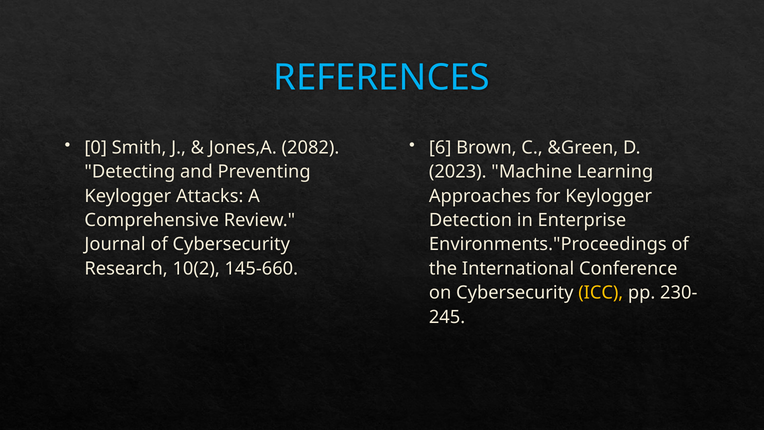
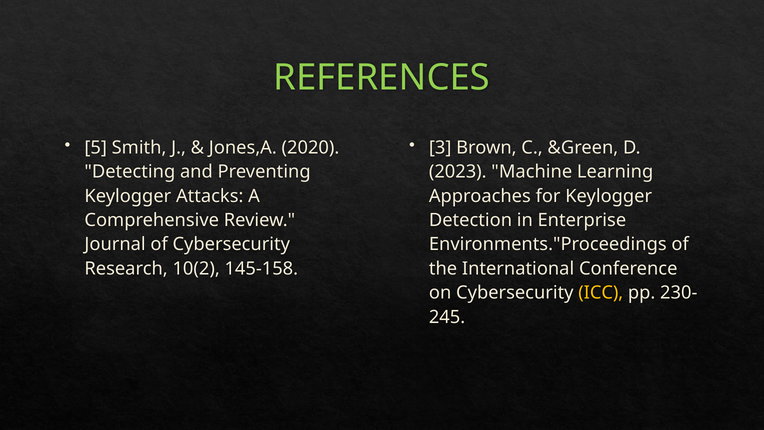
REFERENCES colour: light blue -> light green
0: 0 -> 5
2082: 2082 -> 2020
6: 6 -> 3
145-660: 145-660 -> 145-158
